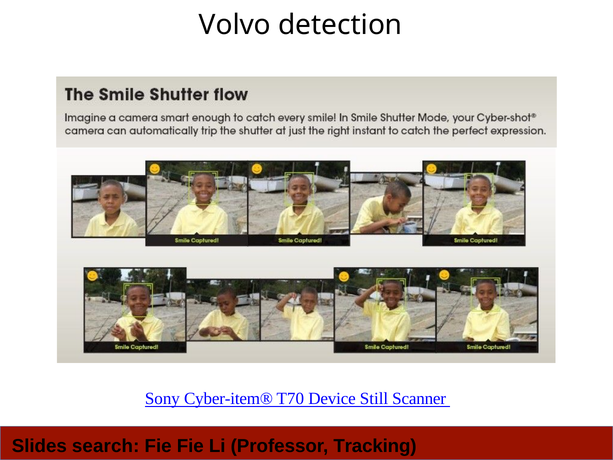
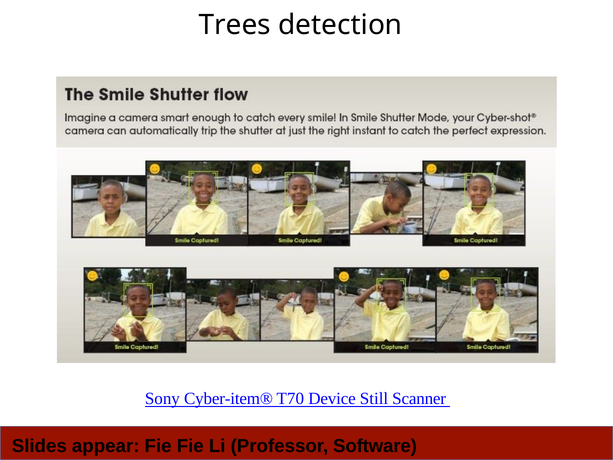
Volvo: Volvo -> Trees
search: search -> appear
Tracking: Tracking -> Software
